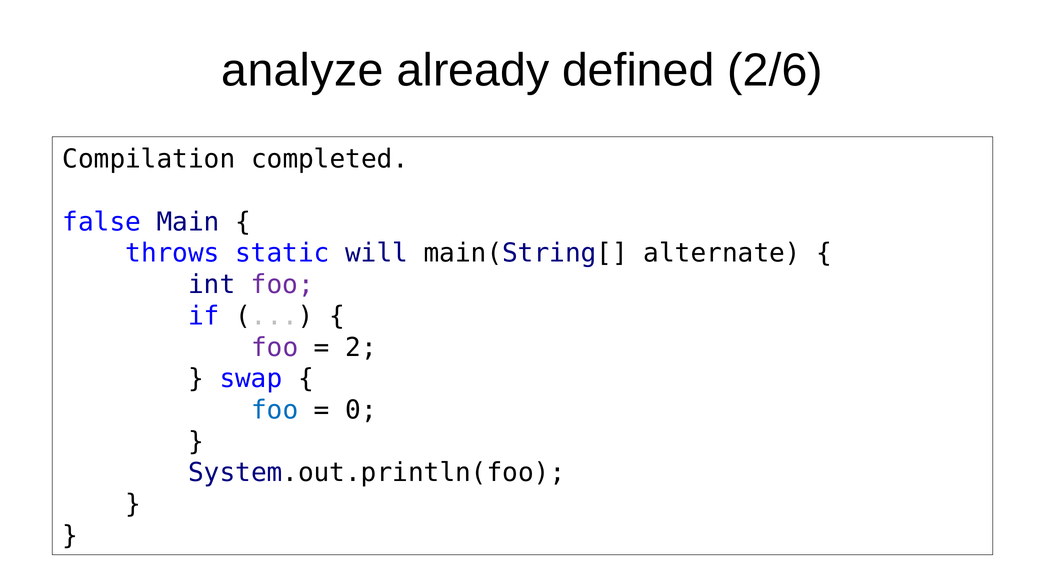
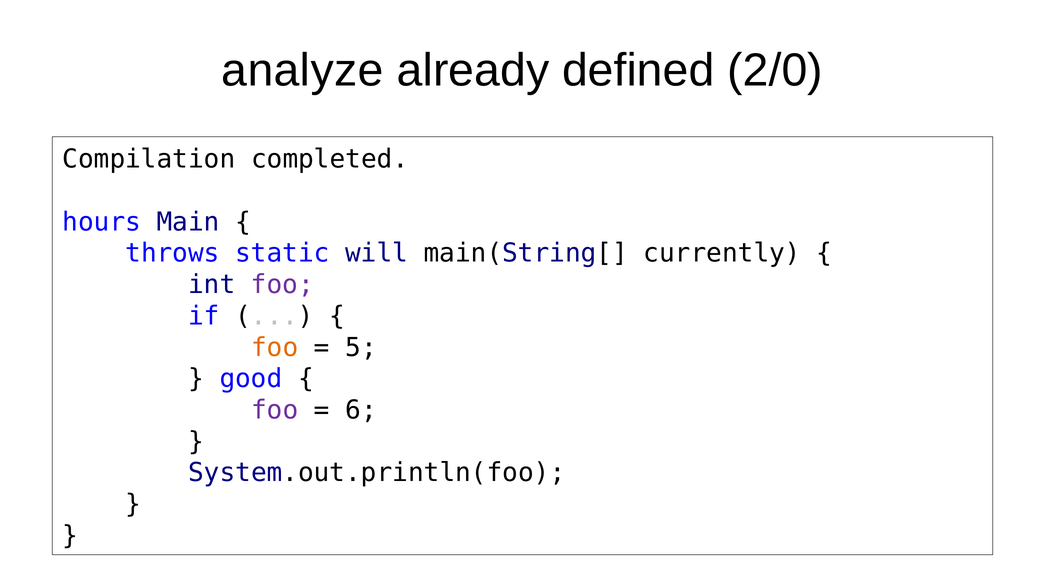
2/6: 2/6 -> 2/0
false: false -> hours
alternate: alternate -> currently
foo at (275, 347) colour: purple -> orange
2: 2 -> 5
swap: swap -> good
foo at (275, 410) colour: blue -> purple
0: 0 -> 6
